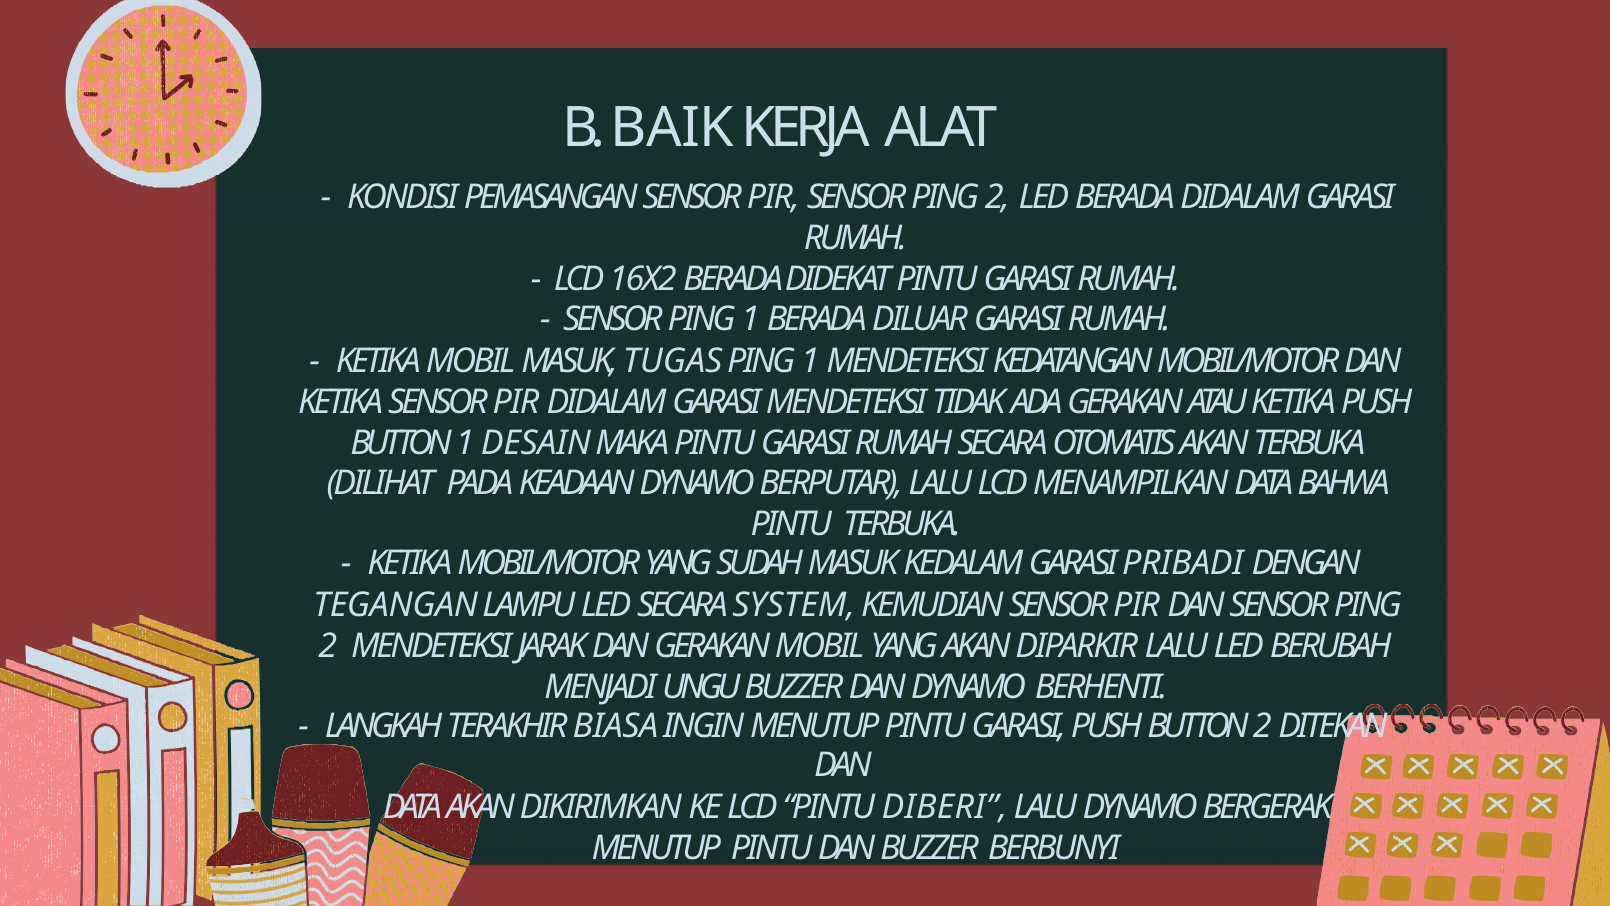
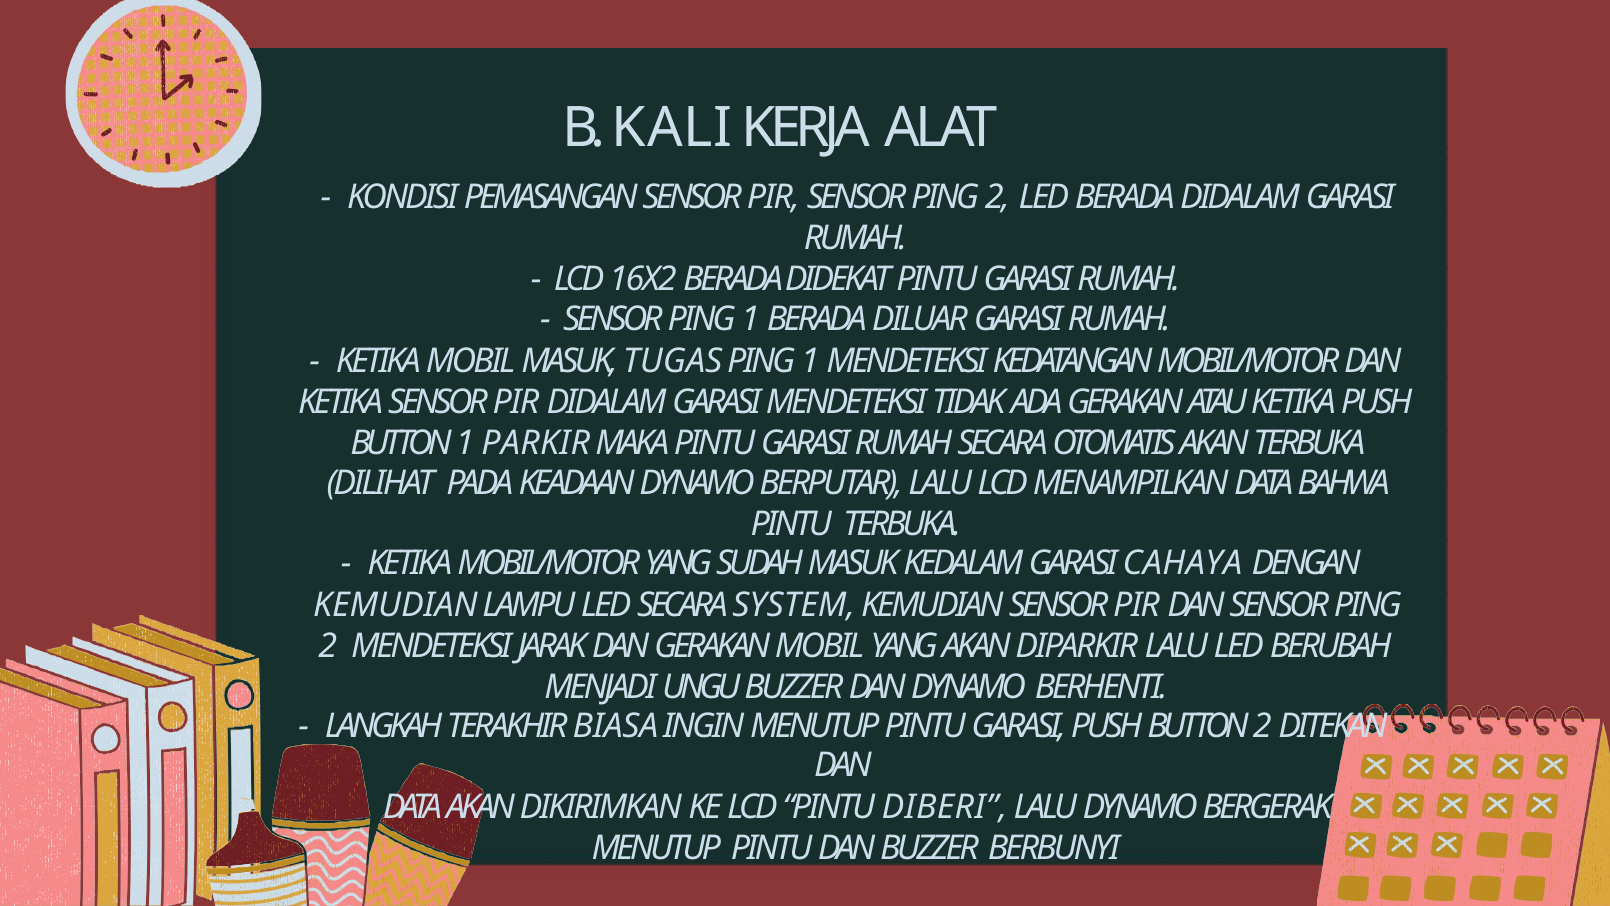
BAIK: BAIK -> KALI
DESAIN: DESAIN -> PARKIR
PRIBADI: PRIBADI -> CAHAYA
TEGANGAN at (396, 605): TEGANGAN -> KEMUDIAN
